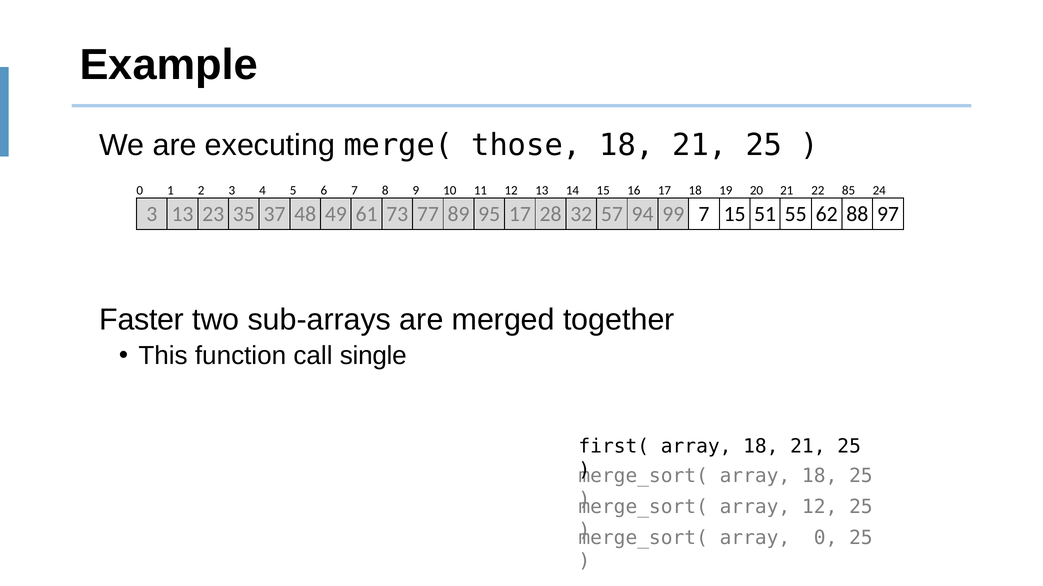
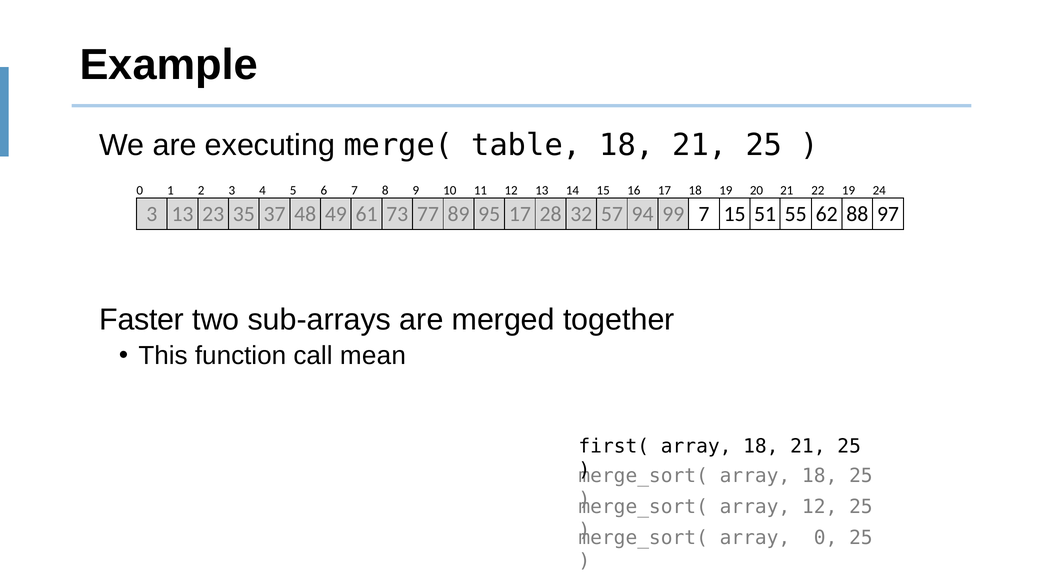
those: those -> table
22 85: 85 -> 19
single: single -> mean
